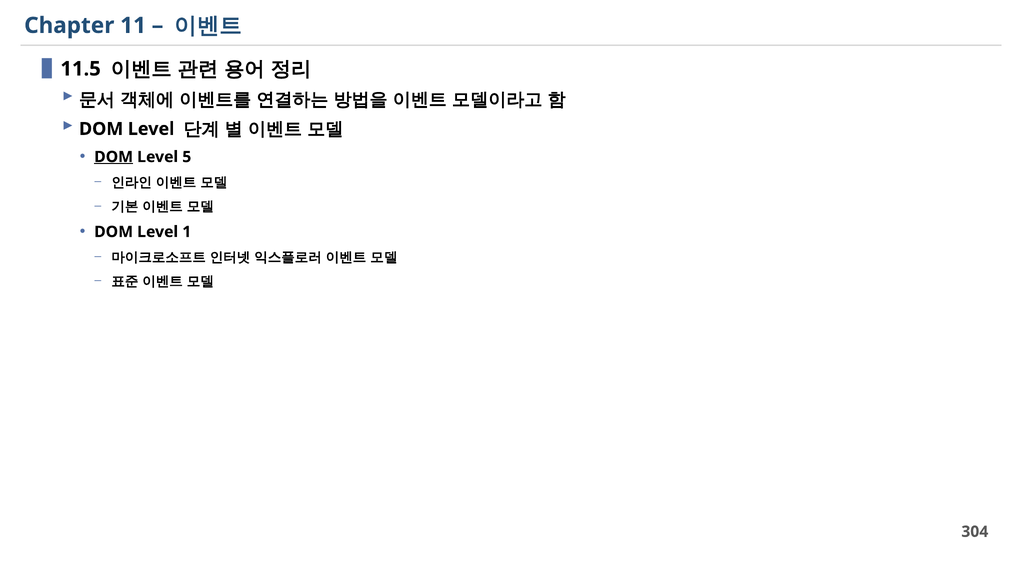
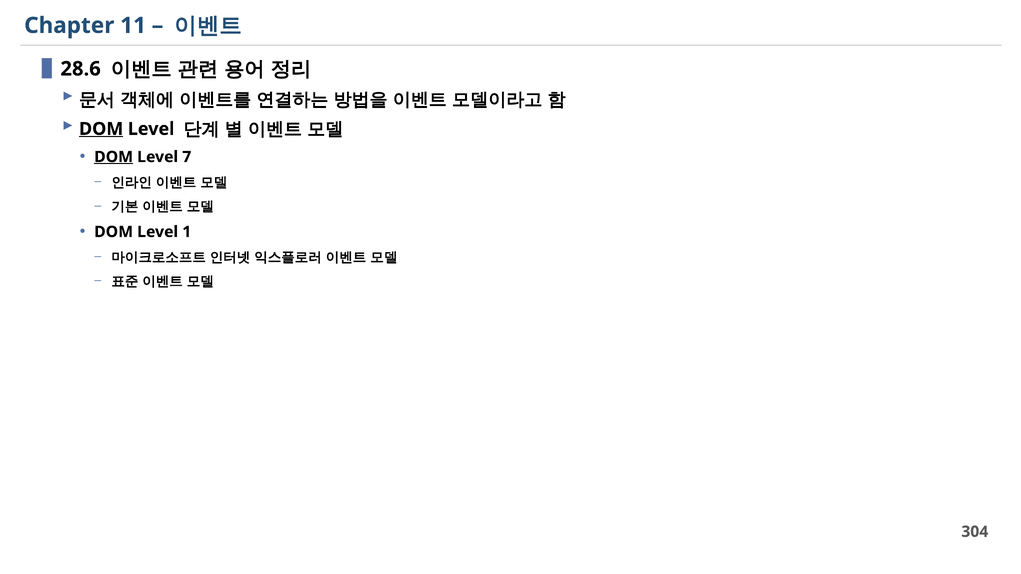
11.5: 11.5 -> 28.6
DOM at (101, 129) underline: none -> present
5: 5 -> 7
